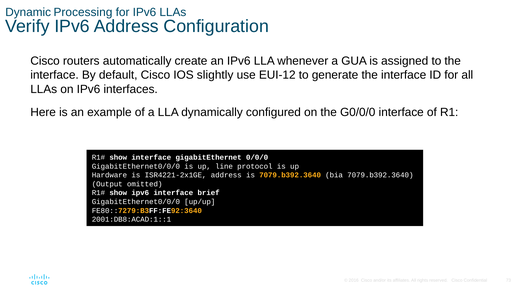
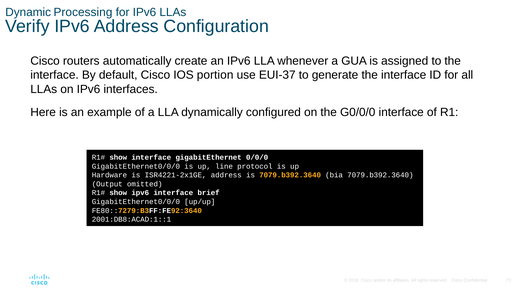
slightly: slightly -> portion
EUI-12: EUI-12 -> EUI-37
